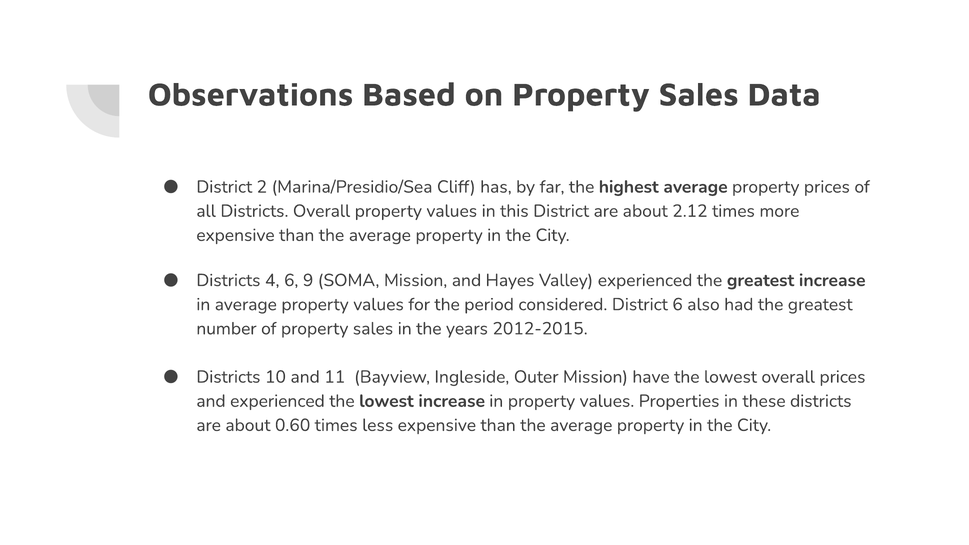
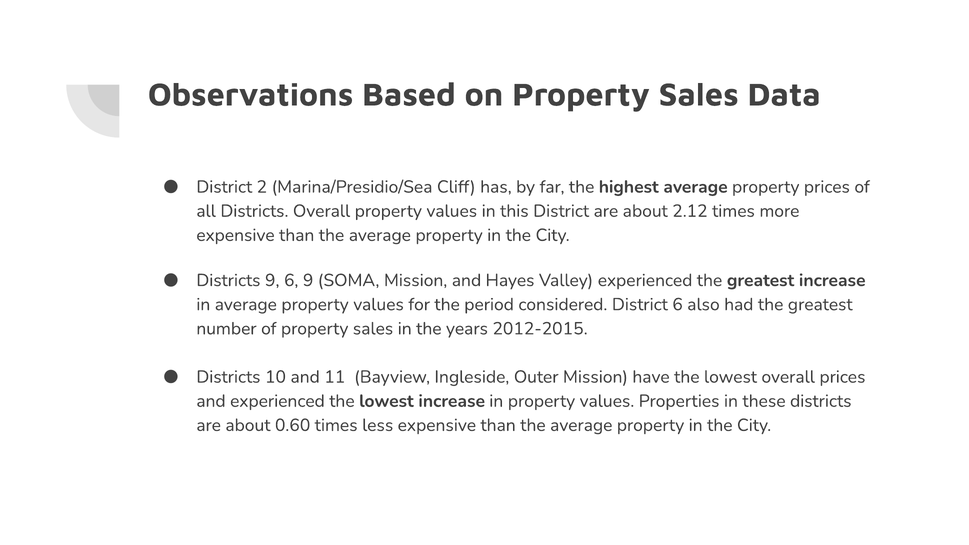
Districts 4: 4 -> 9
